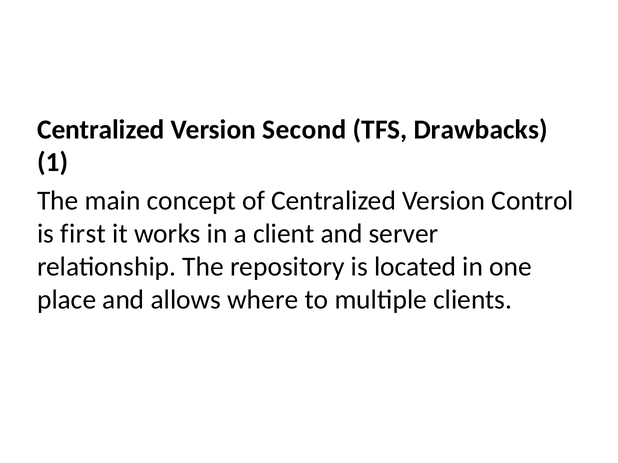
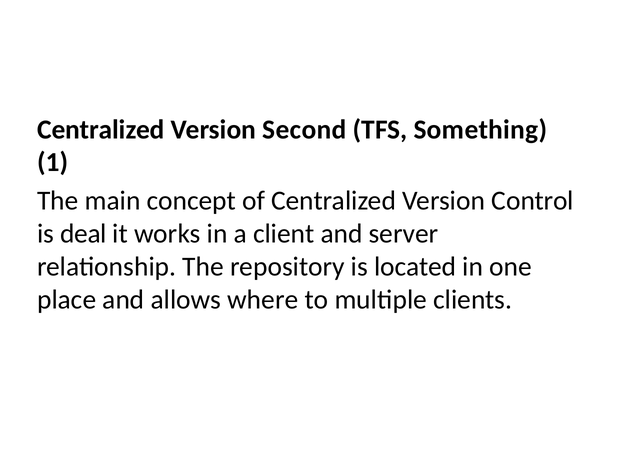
Drawbacks: Drawbacks -> Something
first: first -> deal
